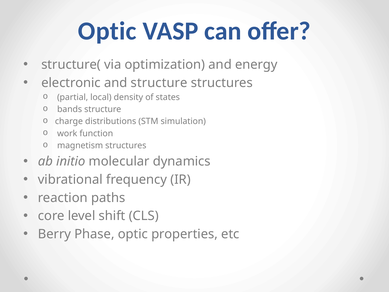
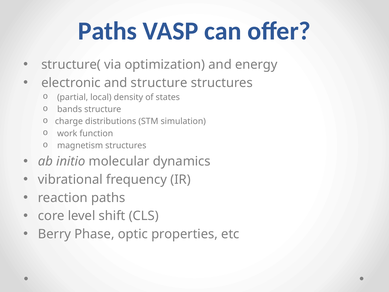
Optic at (107, 31): Optic -> Paths
